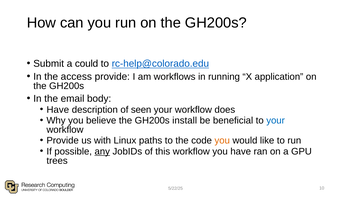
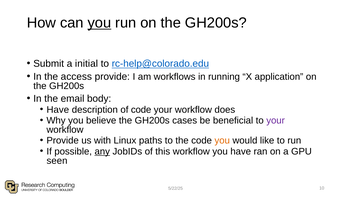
you at (99, 23) underline: none -> present
could: could -> initial
of seen: seen -> code
install: install -> cases
your at (276, 121) colour: blue -> purple
trees: trees -> seen
